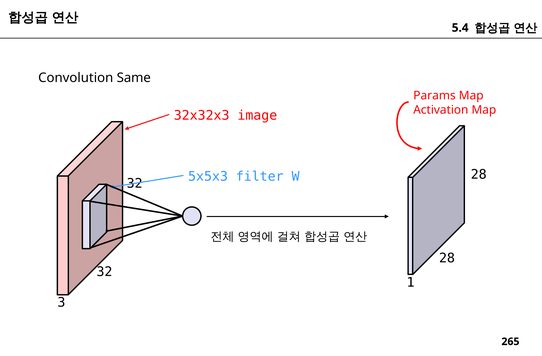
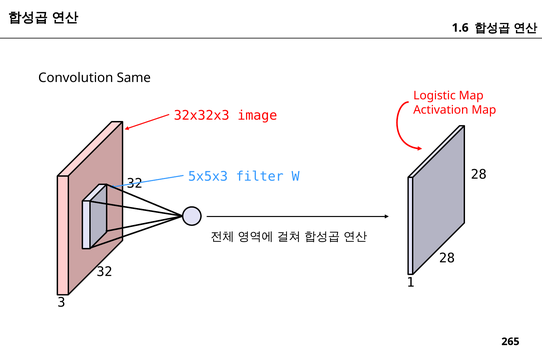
5.4: 5.4 -> 1.6
Params: Params -> Logistic
